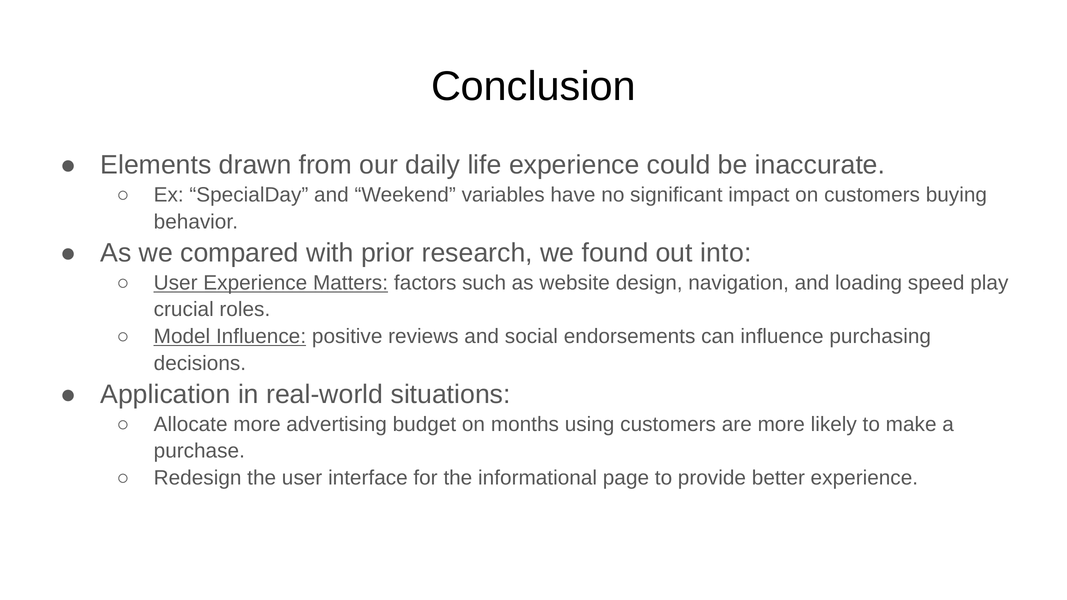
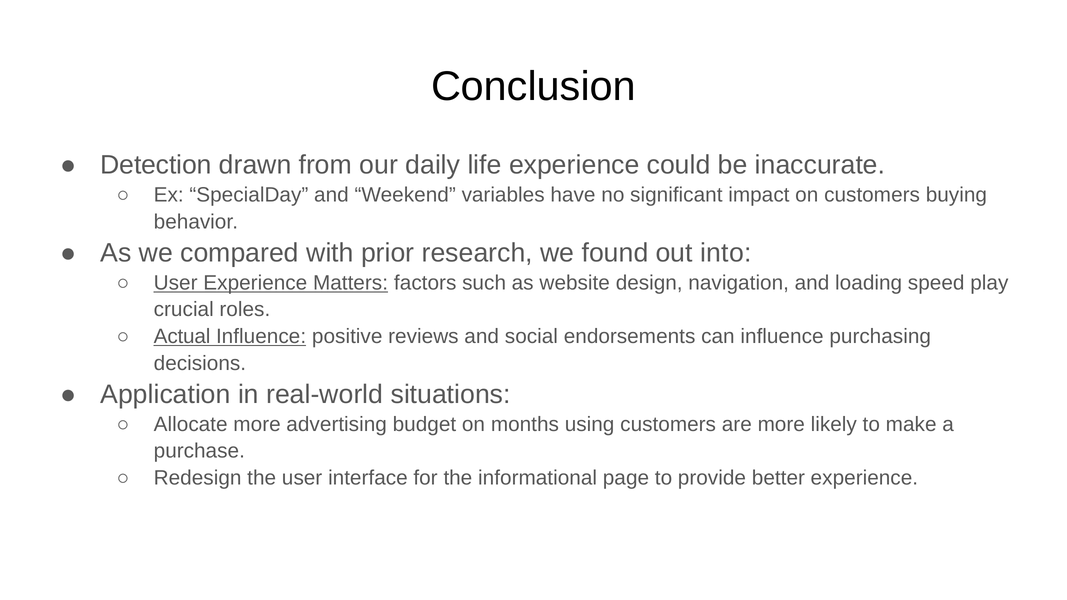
Elements: Elements -> Detection
Model: Model -> Actual
